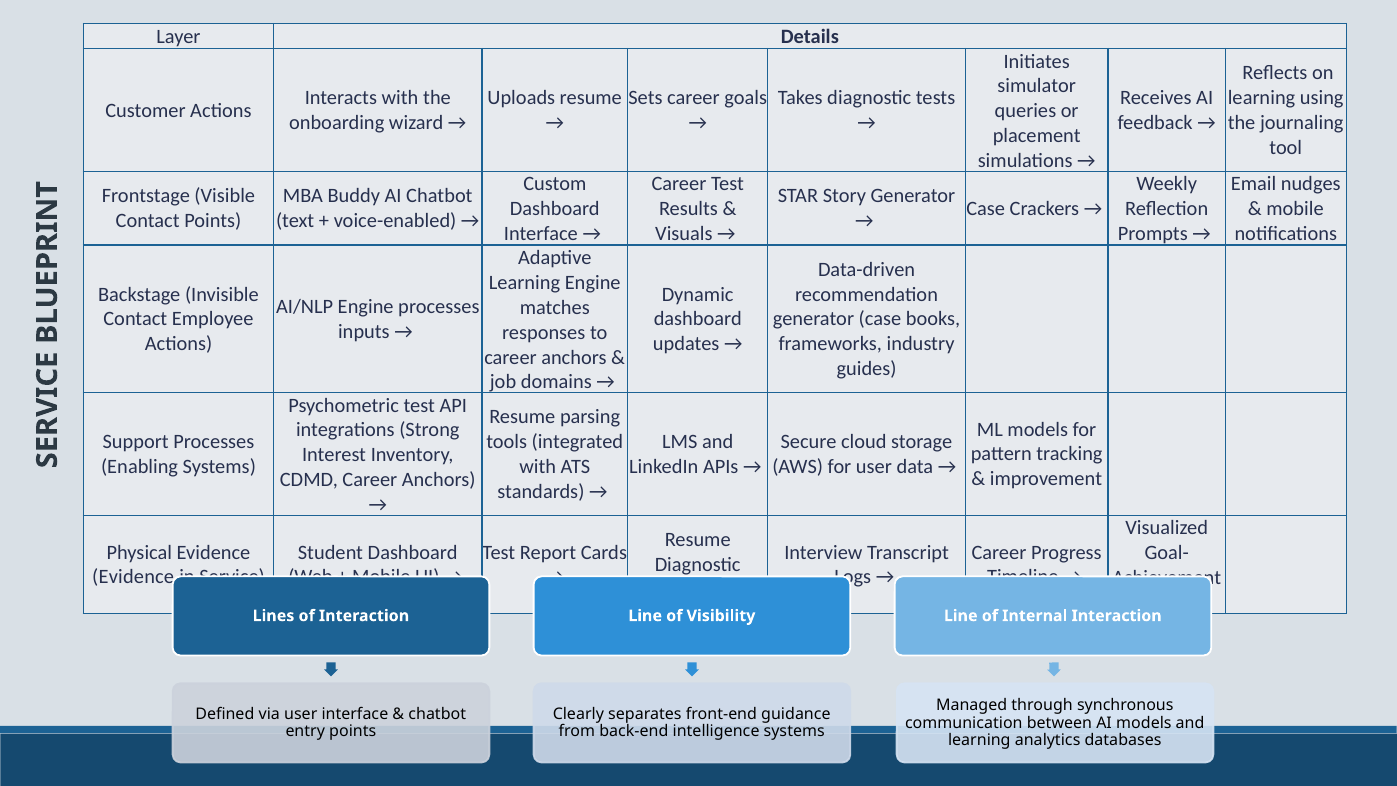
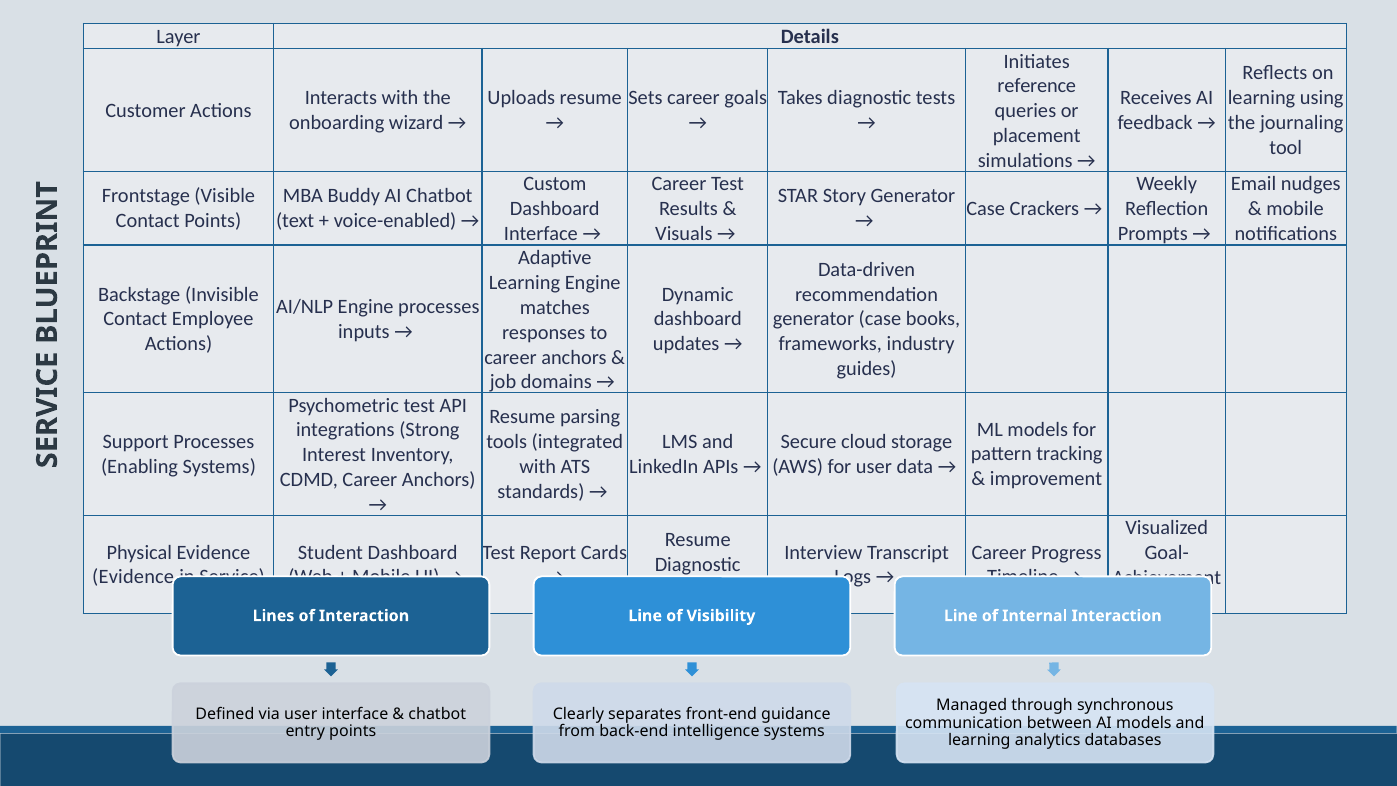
simulator: simulator -> reference
